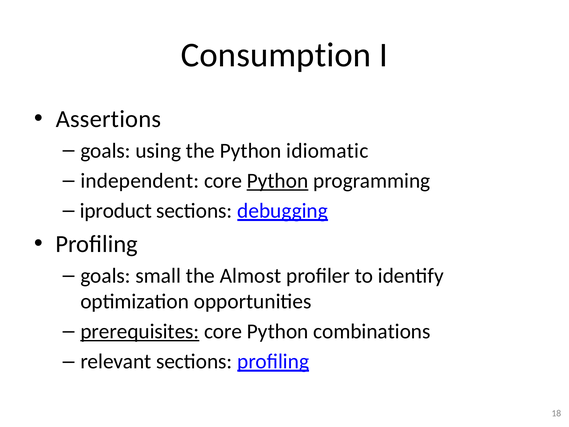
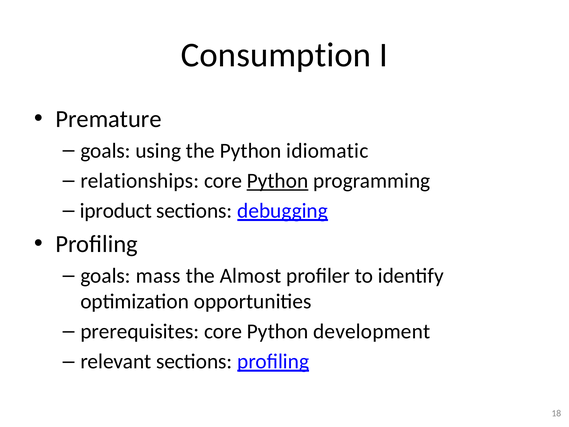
Assertions: Assertions -> Premature
independent: independent -> relationships
small: small -> mass
prerequisites underline: present -> none
combinations: combinations -> development
